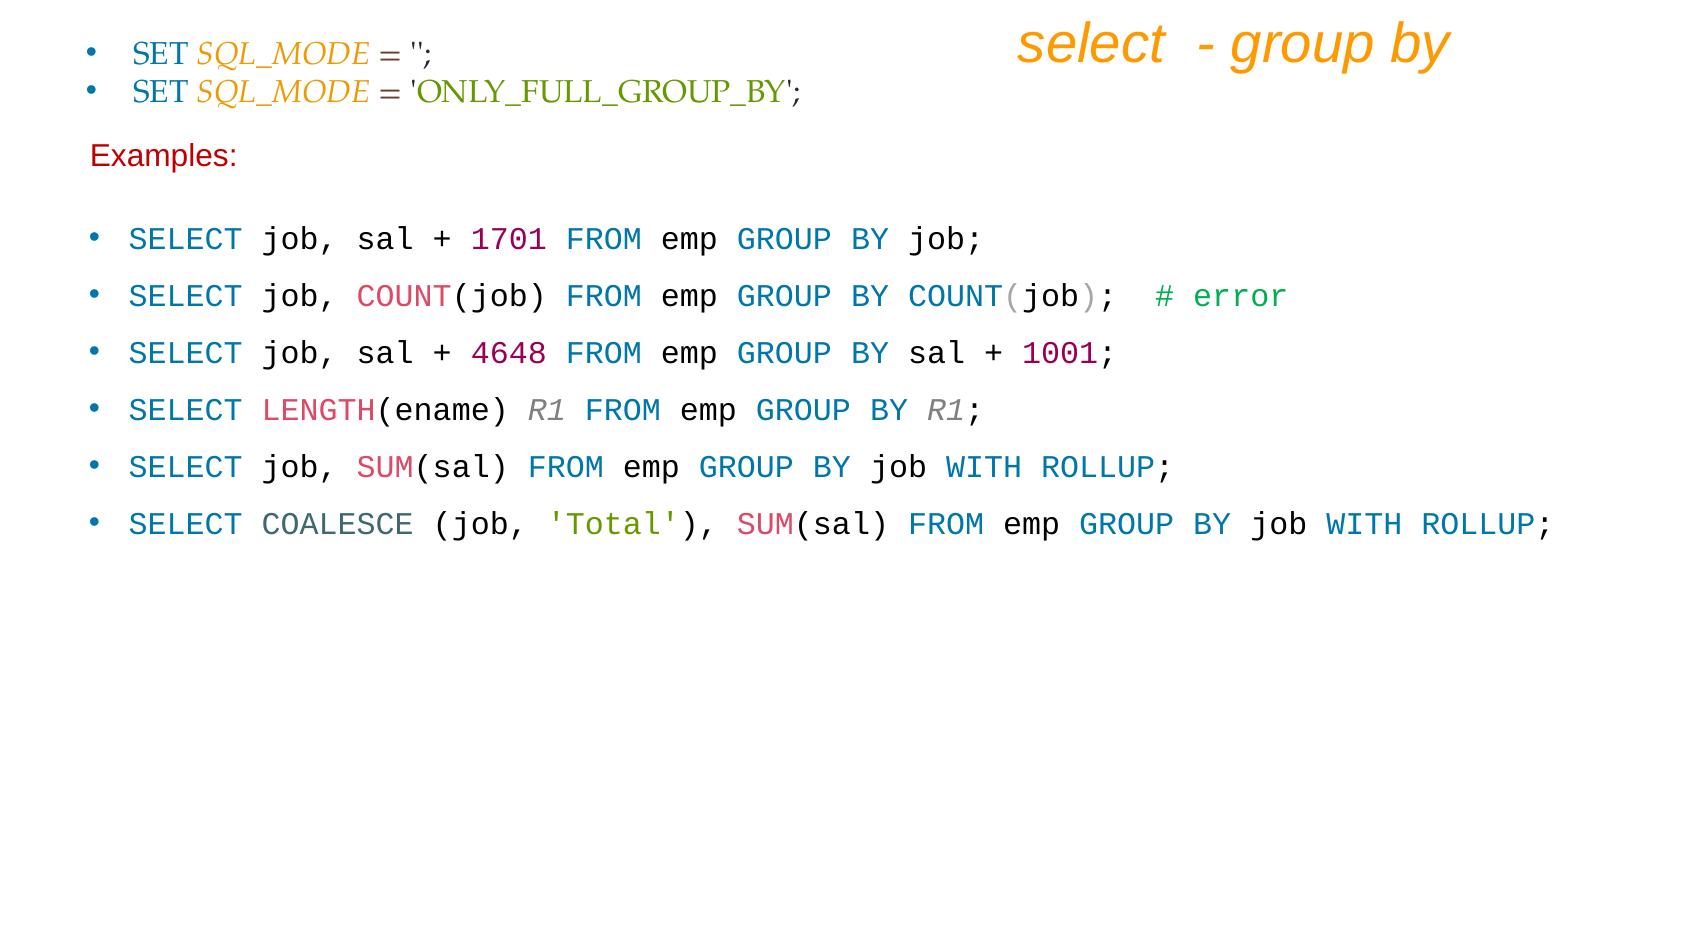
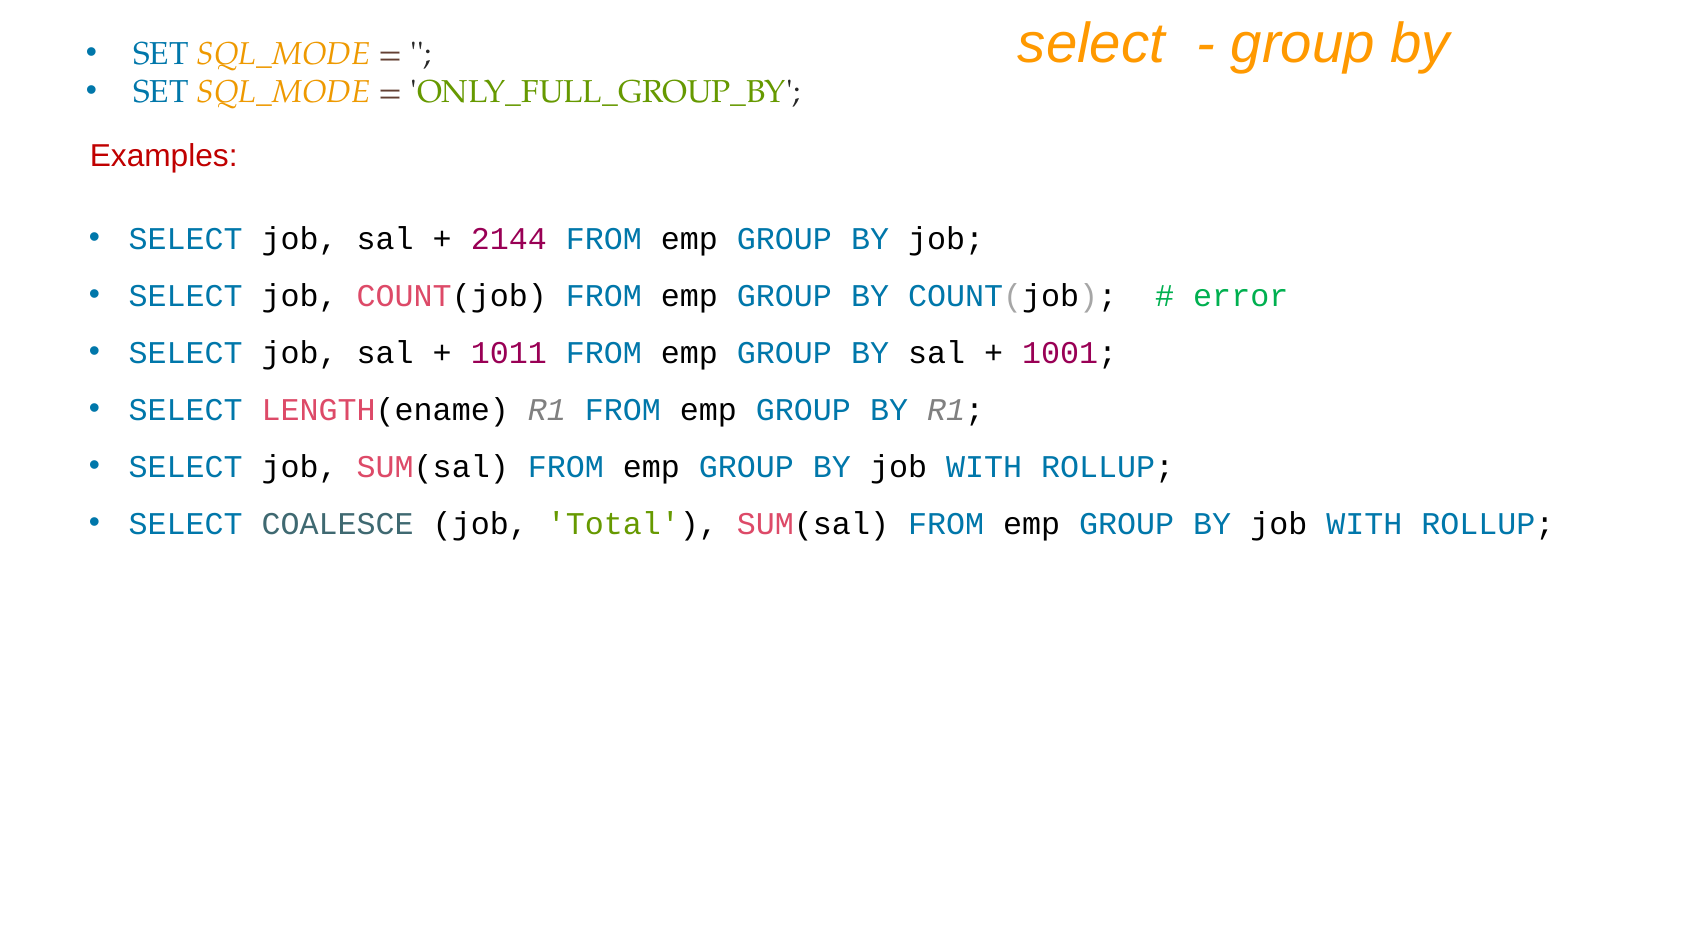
1701: 1701 -> 2144
4648: 4648 -> 1011
